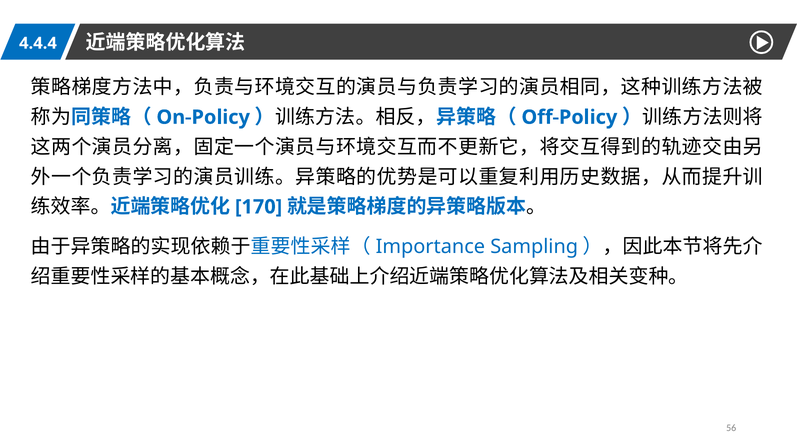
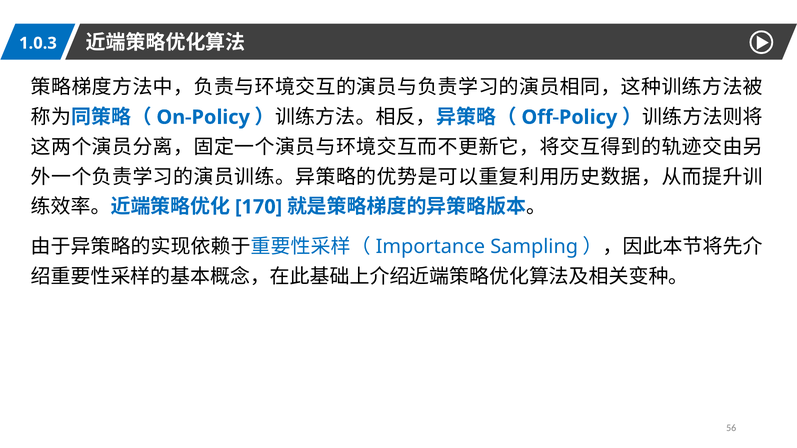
4.4.4: 4.4.4 -> 1.0.3
